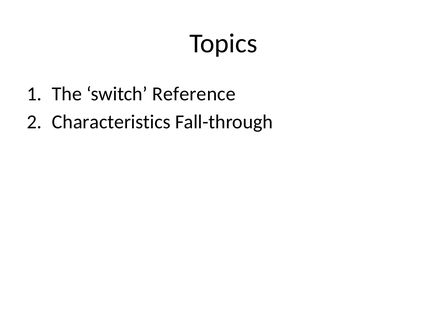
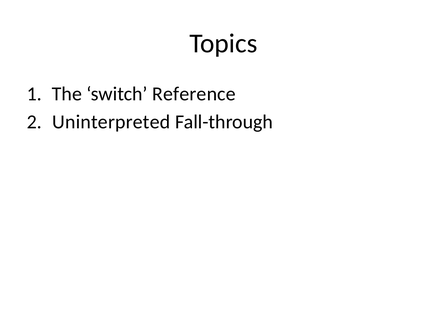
Characteristics: Characteristics -> Uninterpreted
